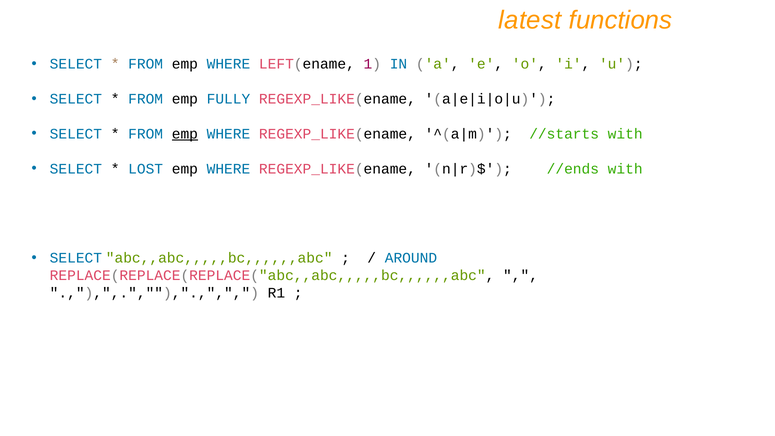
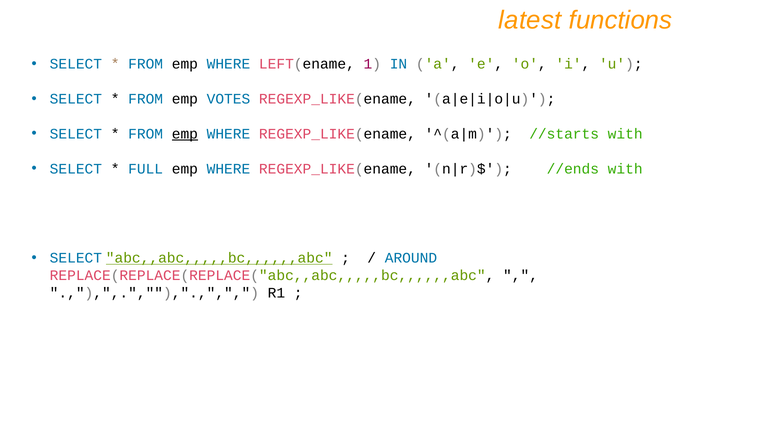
FULLY: FULLY -> VOTES
LOST: LOST -> FULL
abc,,abc,,,,,bc,,,,,,abc underline: none -> present
